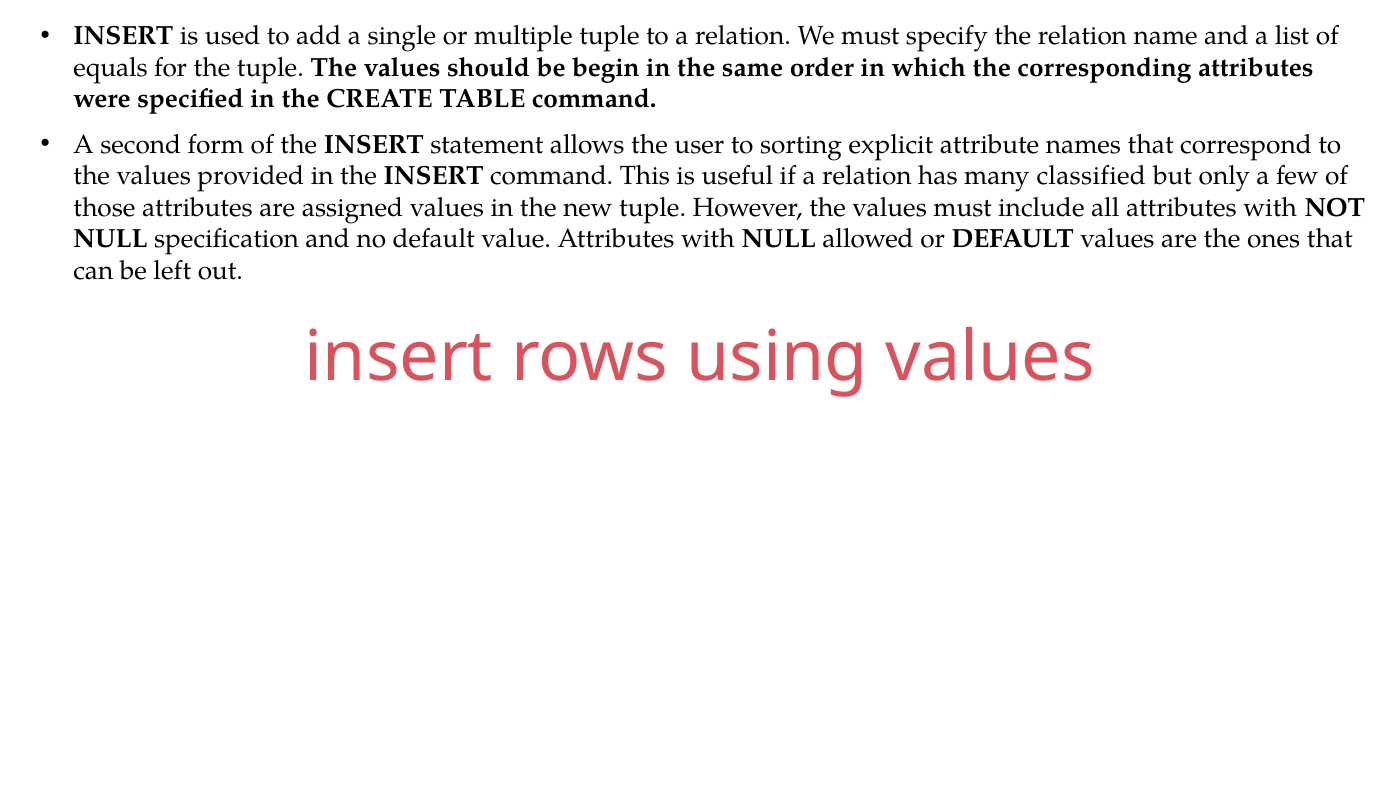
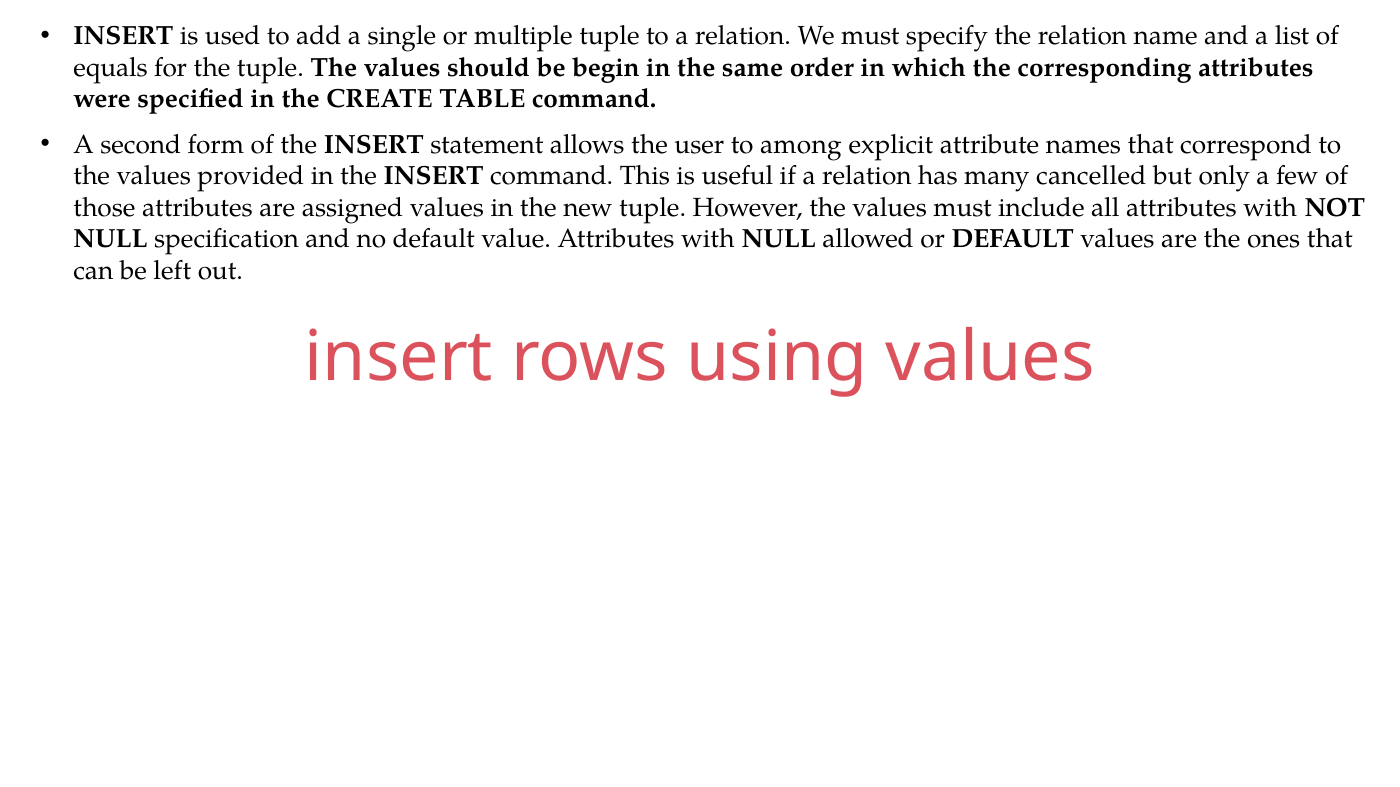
sorting: sorting -> among
classified: classified -> cancelled
